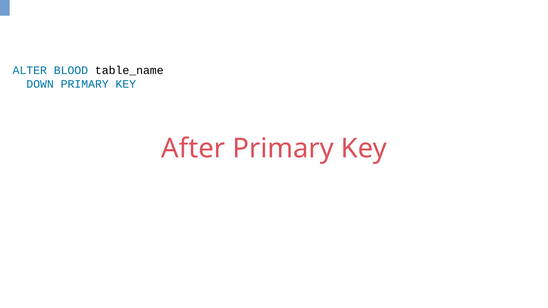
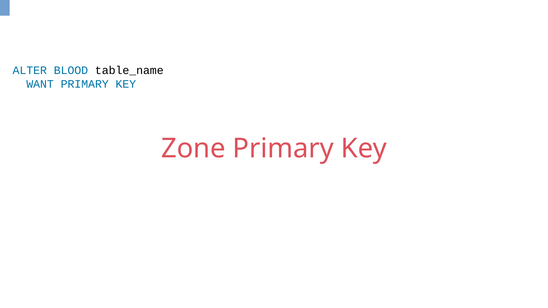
DOWN: DOWN -> WANT
After: After -> Zone
